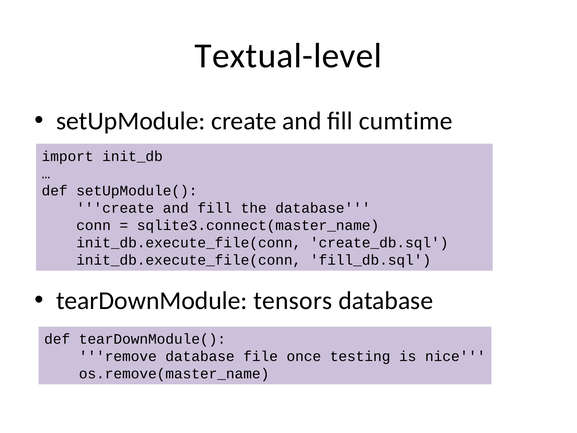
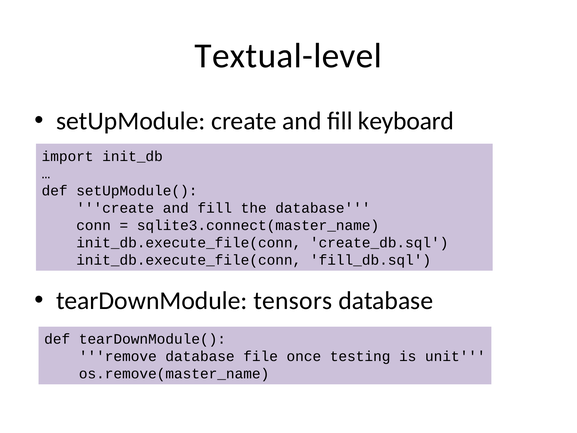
cumtime: cumtime -> keyboard
nice: nice -> unit
